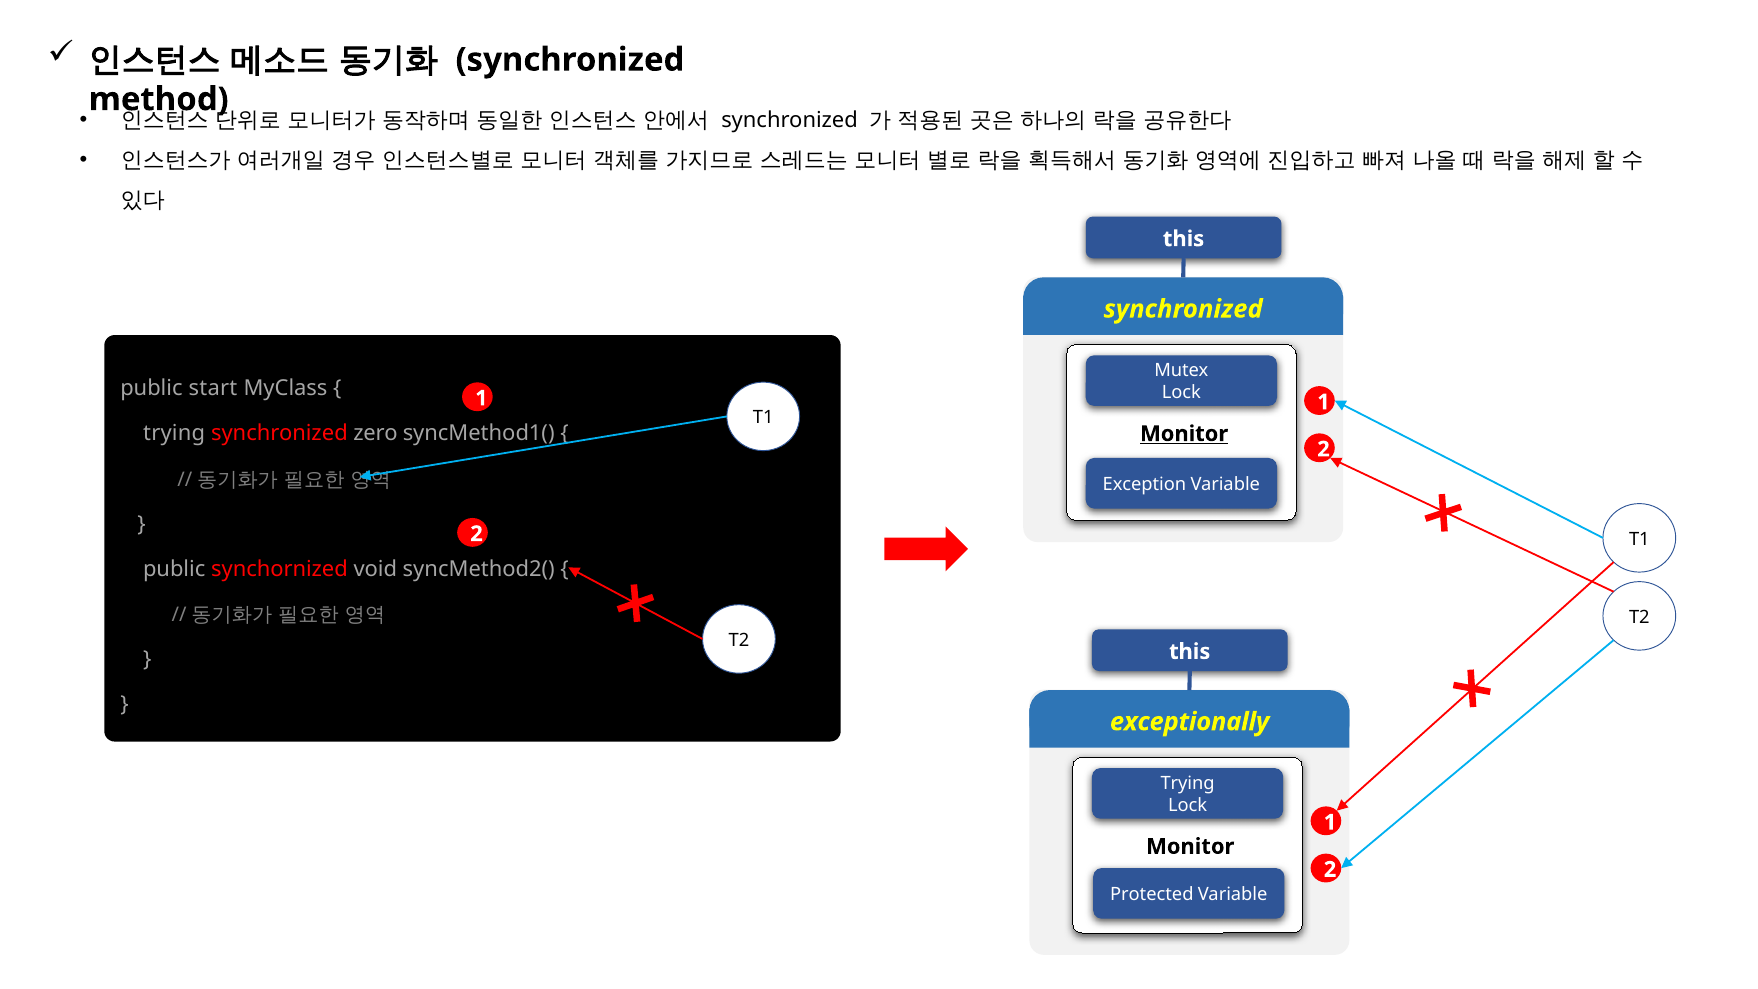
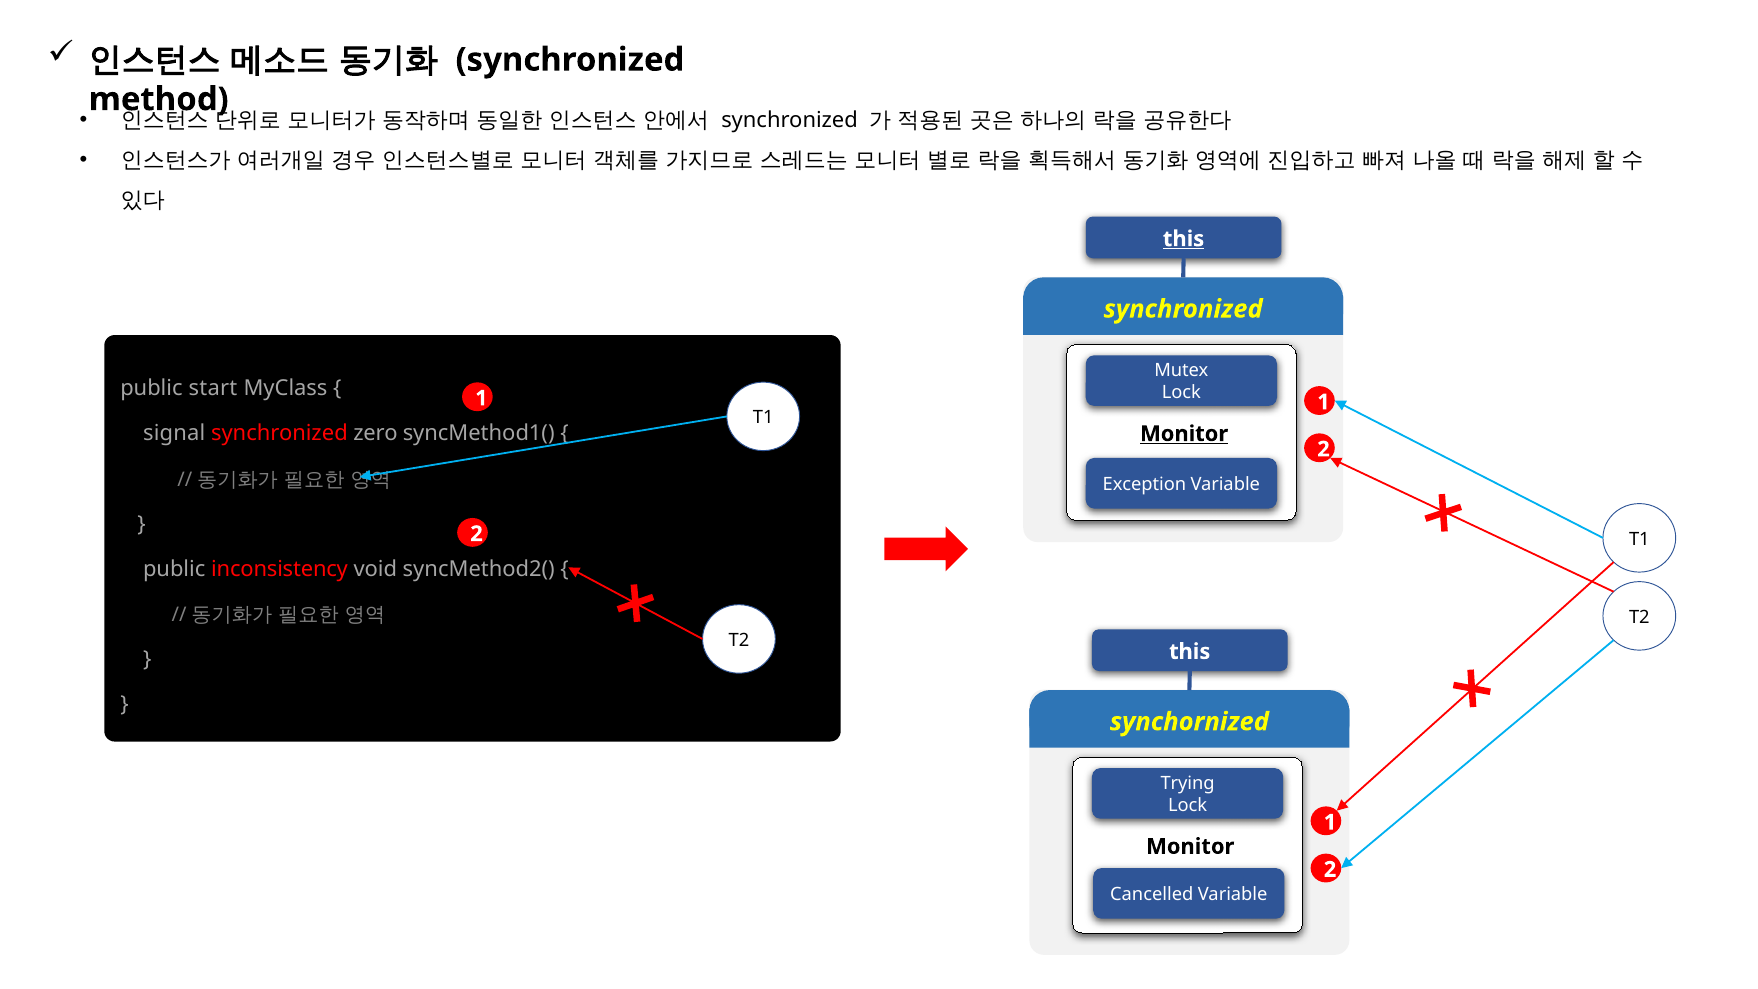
this at (1184, 239) underline: none -> present
trying at (174, 434): trying -> signal
synchornized: synchornized -> inconsistency
exceptionally: exceptionally -> synchornized
Protected: Protected -> Cancelled
